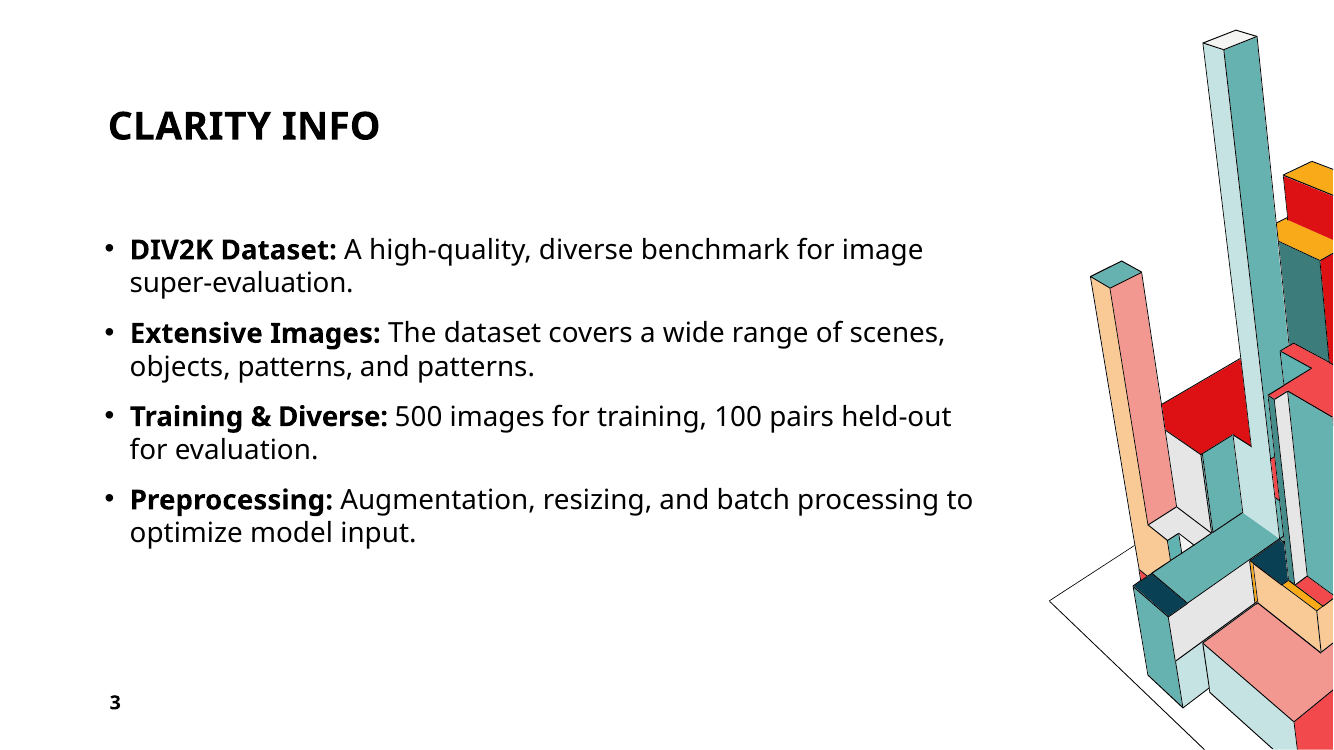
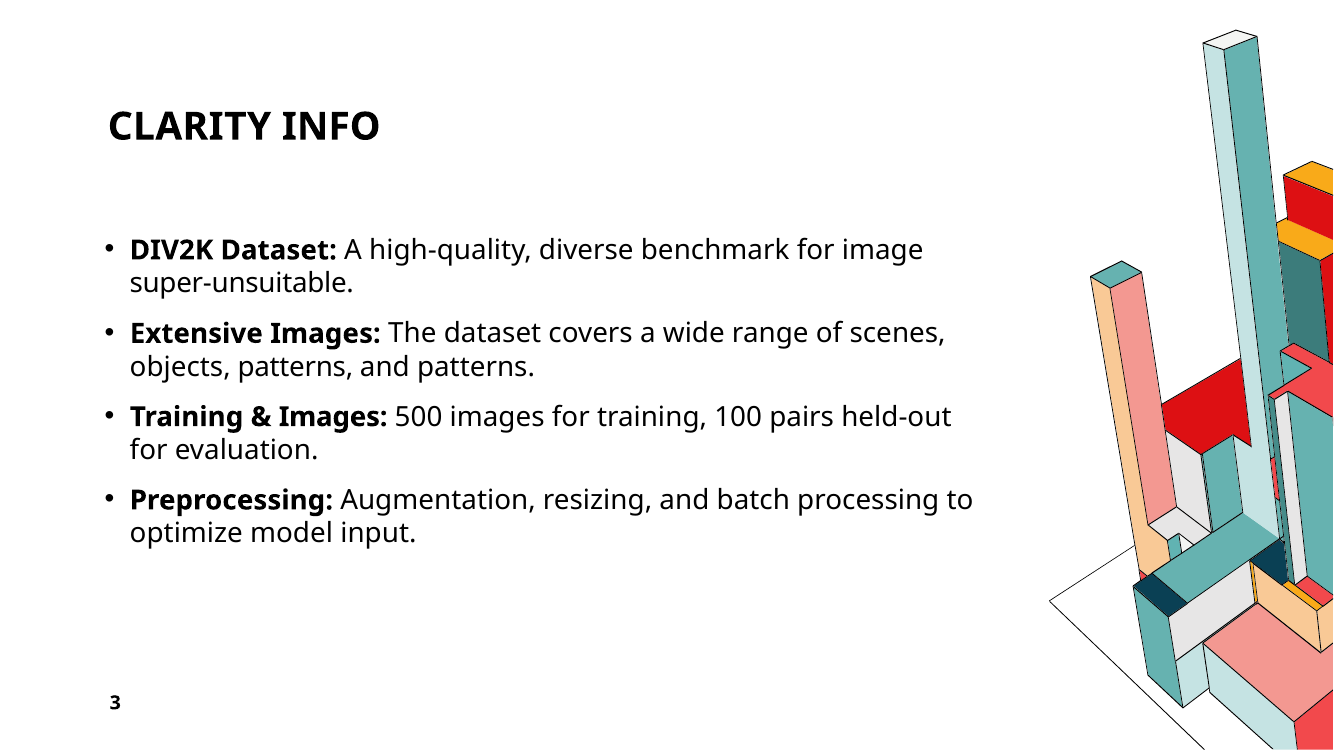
super-evaluation: super-evaluation -> super-unsuitable
Diverse at (333, 417): Diverse -> Images
